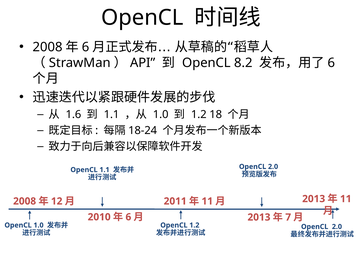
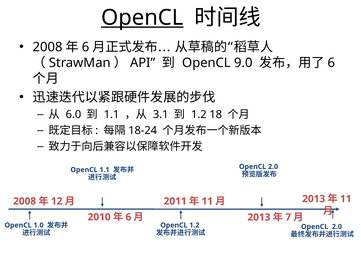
OpenCL at (142, 18) underline: none -> present
8.2: 8.2 -> 9.0
1.6: 1.6 -> 6.0
1.0 at (161, 114): 1.0 -> 3.1
